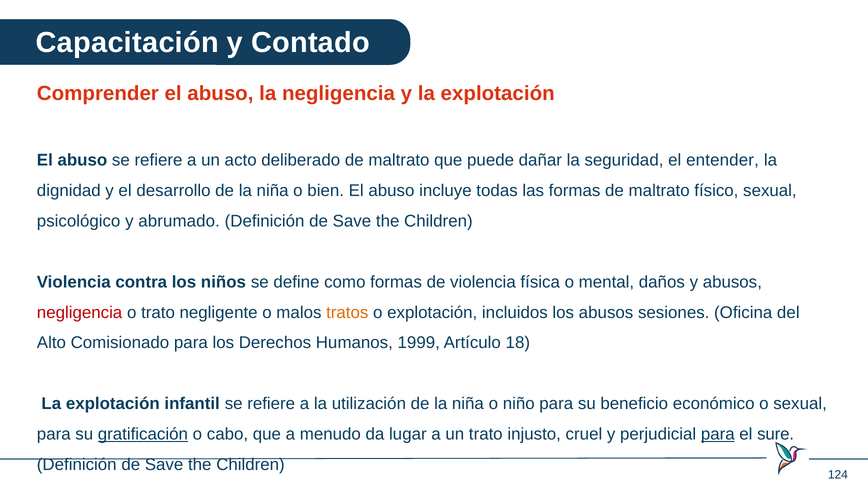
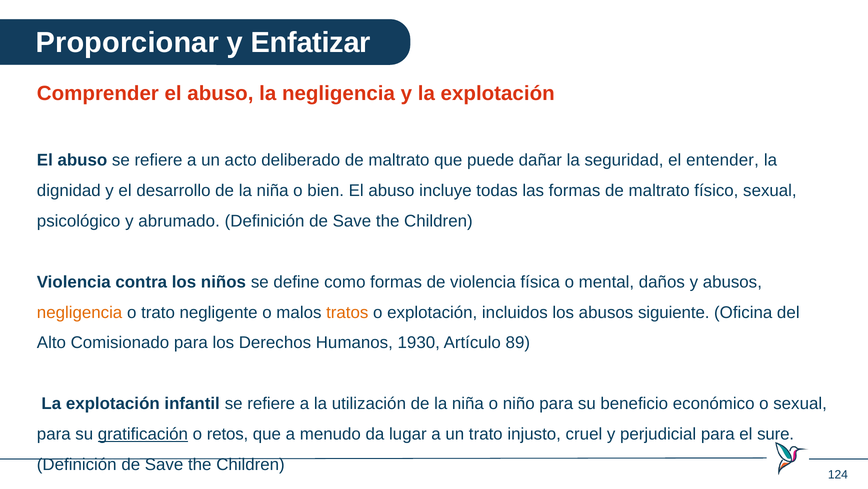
Capacitación: Capacitación -> Proporcionar
Contado: Contado -> Enfatizar
negligencia at (80, 312) colour: red -> orange
sesiones: sesiones -> siguiente
1999: 1999 -> 1930
18: 18 -> 89
cabo: cabo -> retos
para at (718, 433) underline: present -> none
